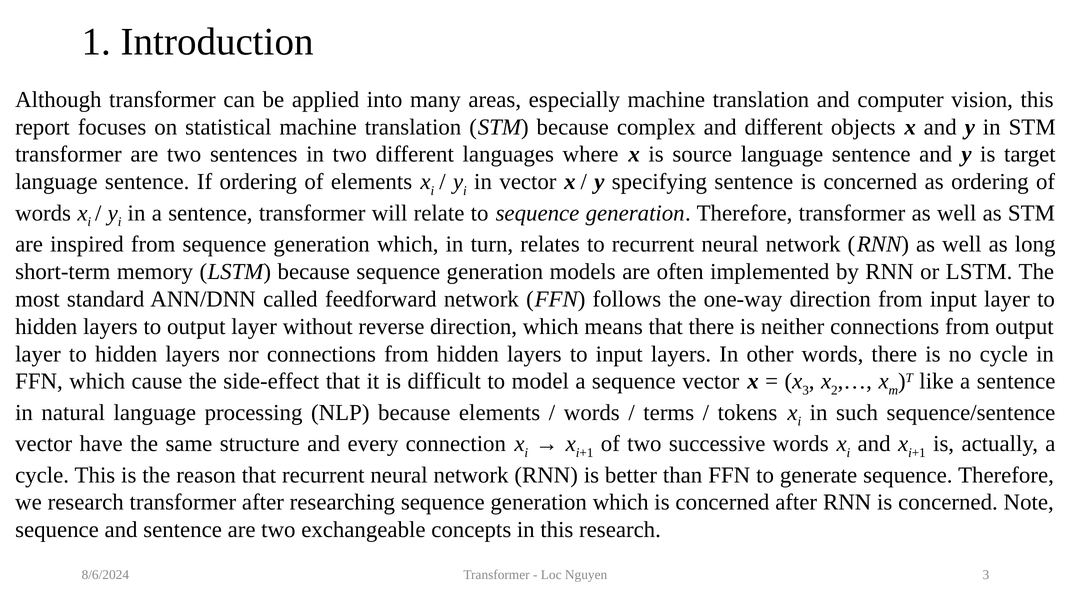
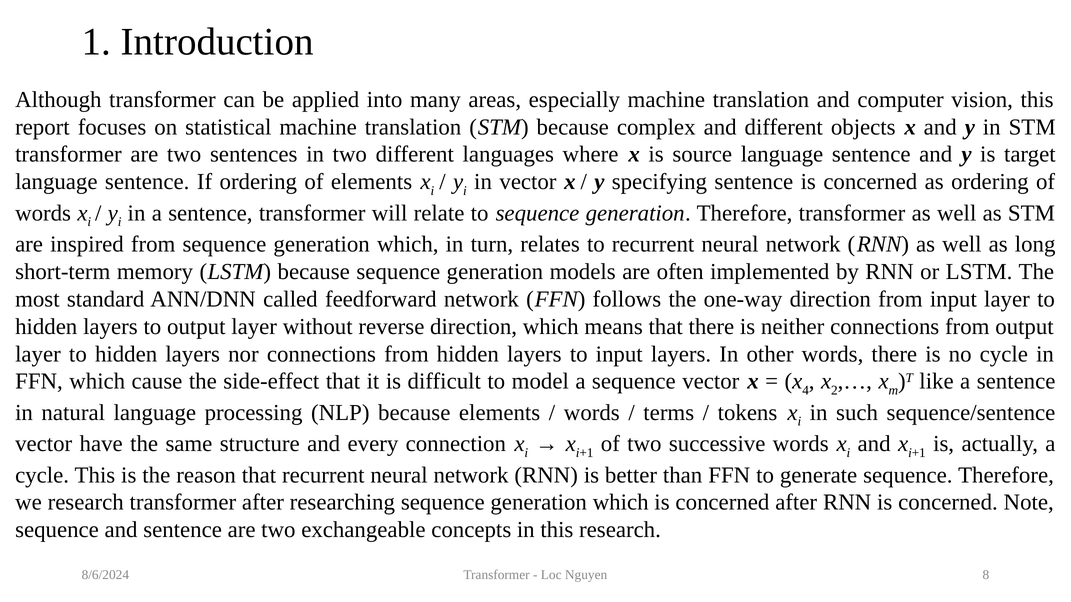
x 3: 3 -> 4
Nguyen 3: 3 -> 8
